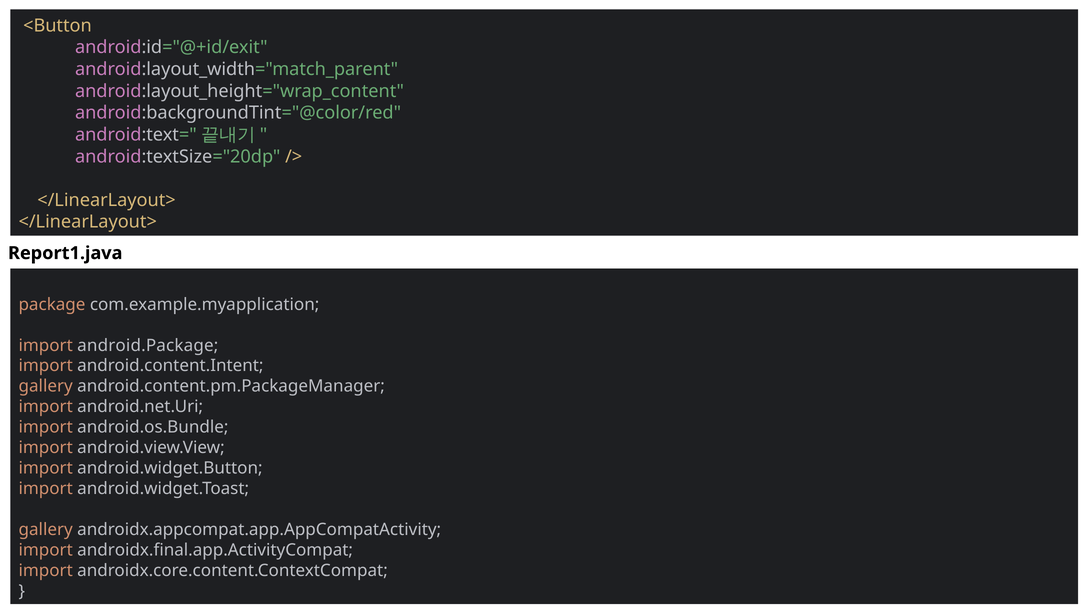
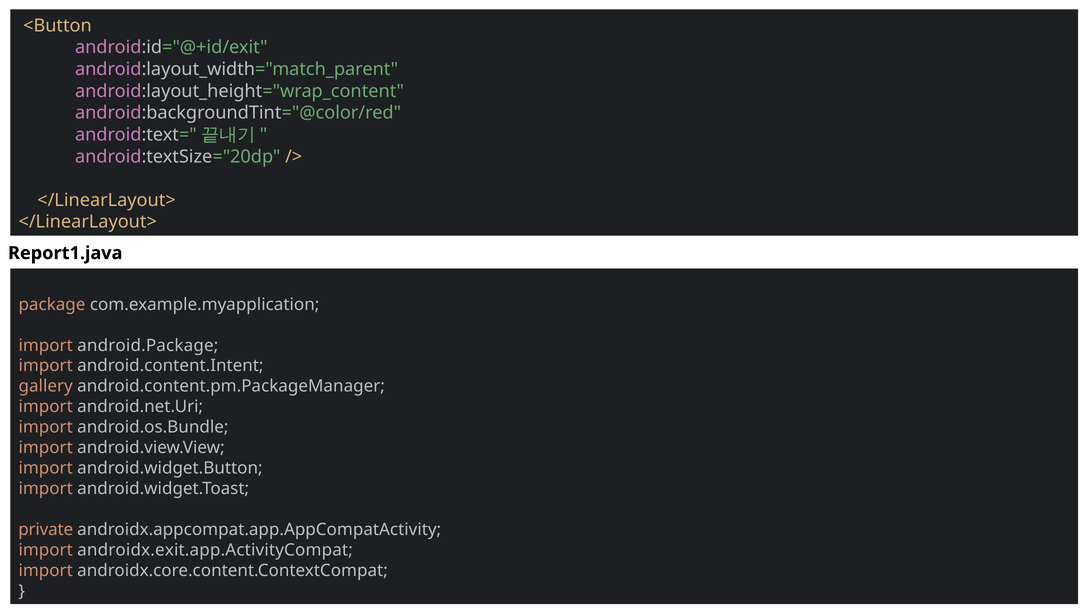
gallery at (46, 530): gallery -> private
androidx.final.app.ActivityCompat: androidx.final.app.ActivityCompat -> androidx.exit.app.ActivityCompat
